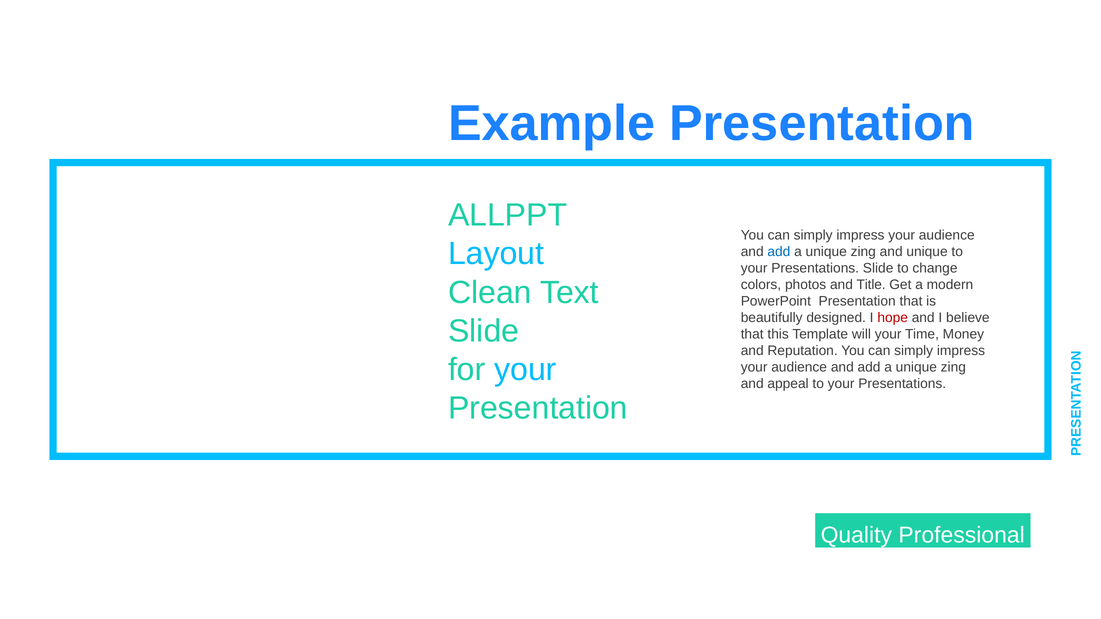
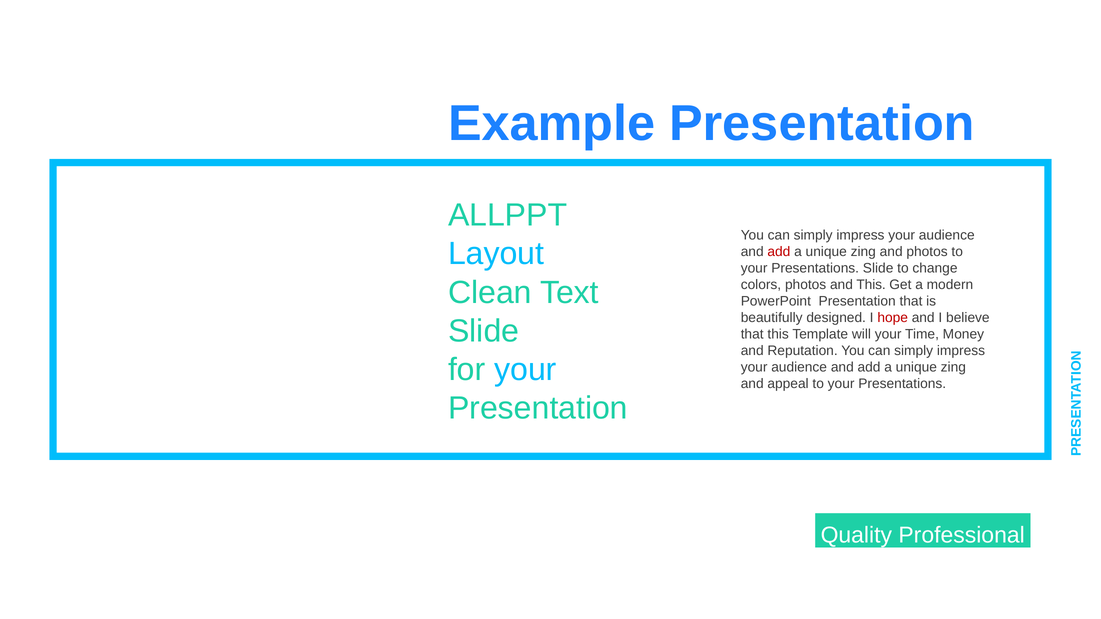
add at (779, 252) colour: blue -> red
and unique: unique -> photos
and Title: Title -> This
